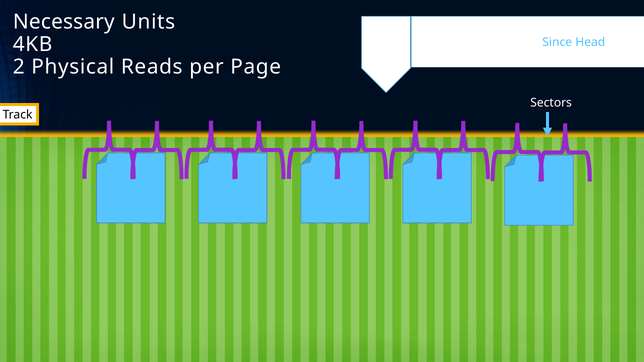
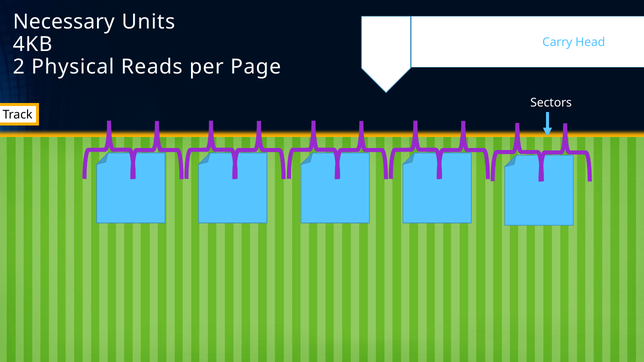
Since: Since -> Carry
